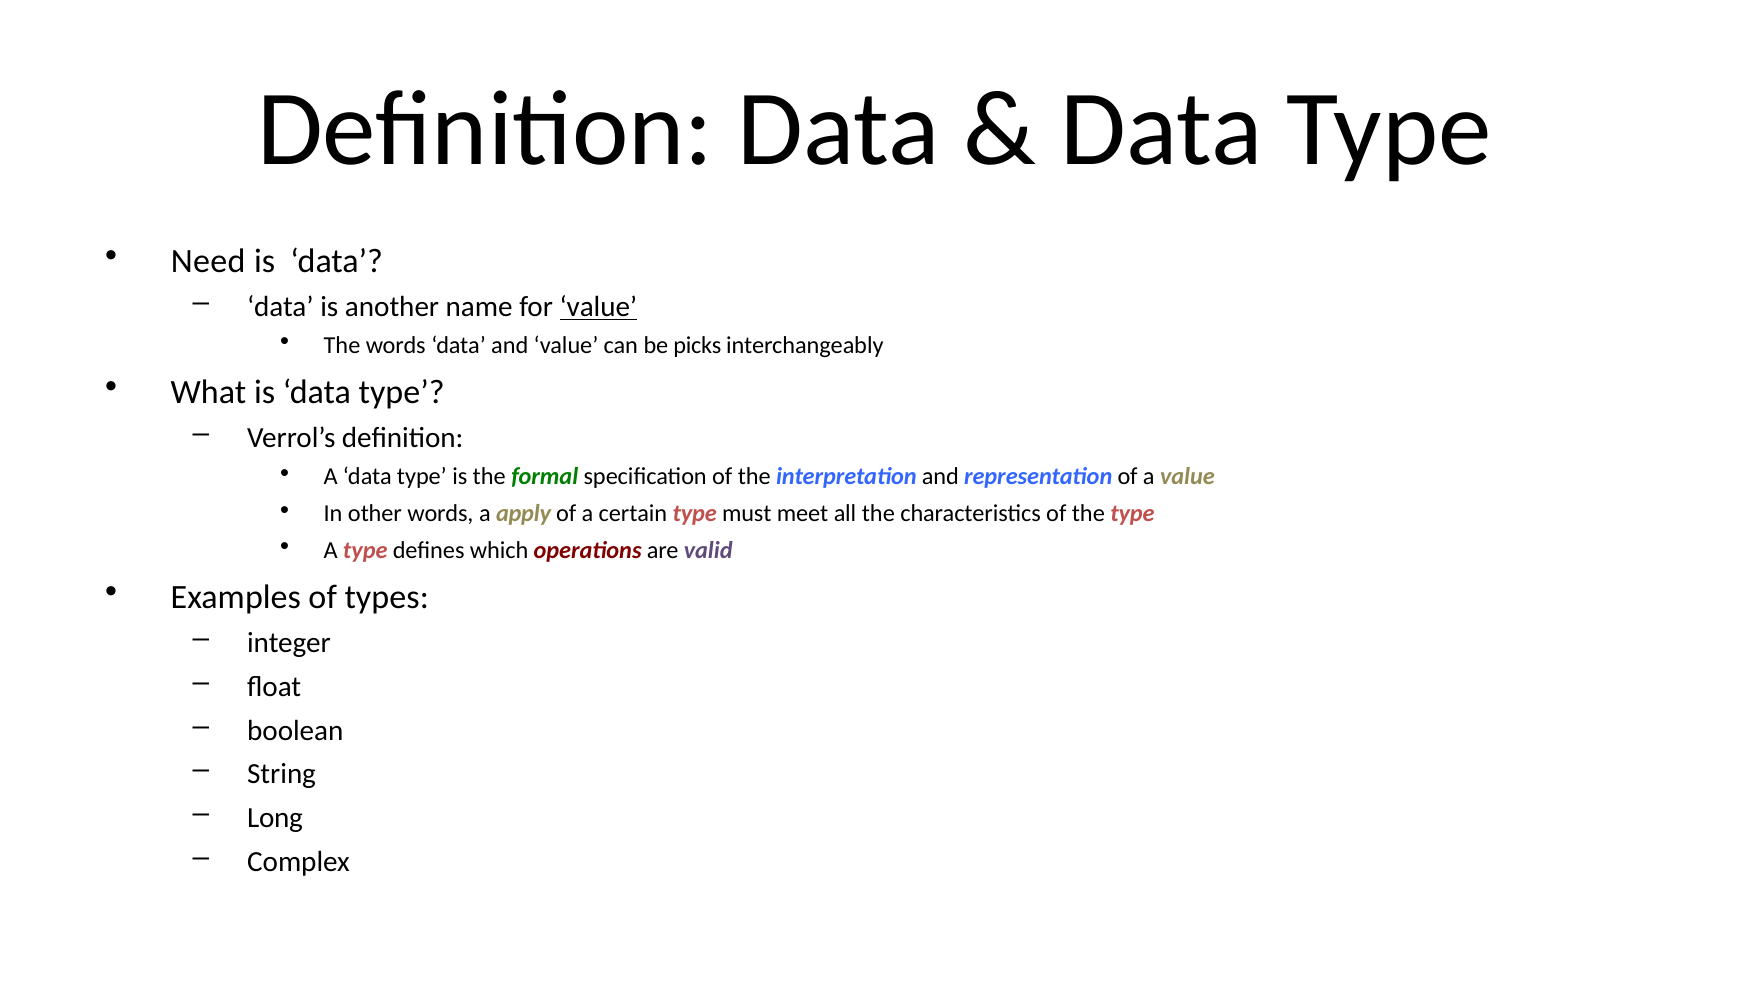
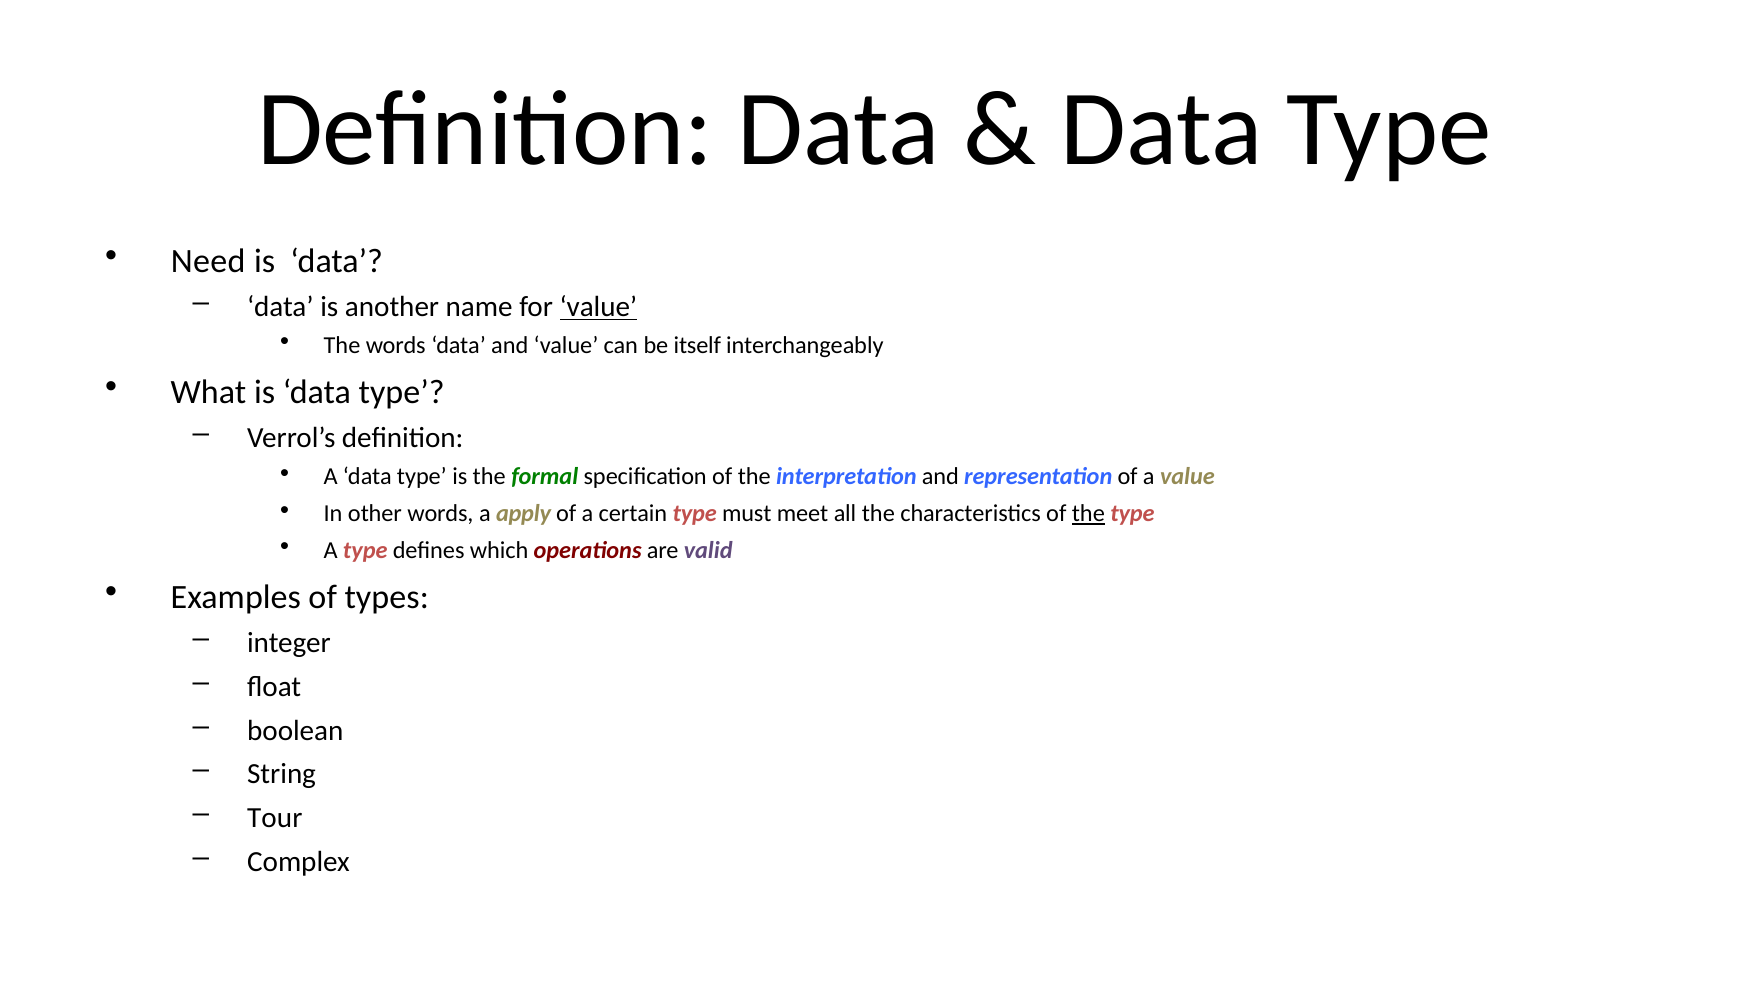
picks: picks -> itself
the at (1088, 514) underline: none -> present
Long: Long -> Tour
